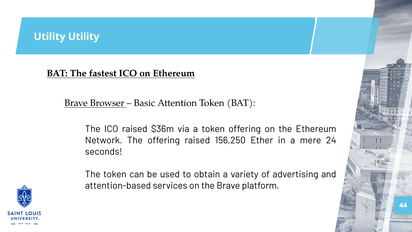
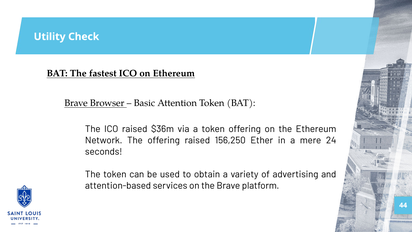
Utility Utility: Utility -> Check
